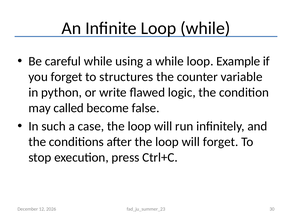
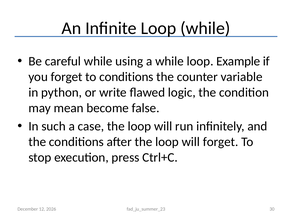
to structures: structures -> conditions
called: called -> mean
